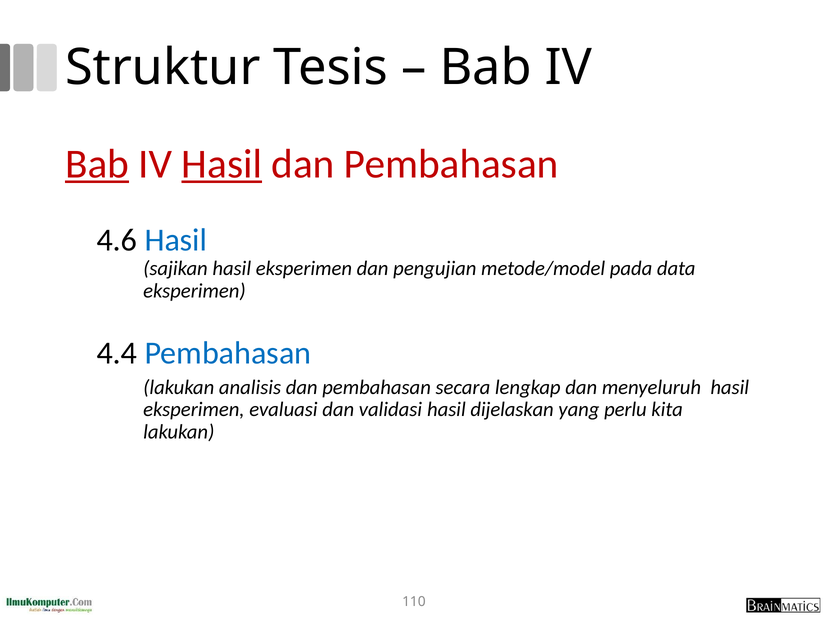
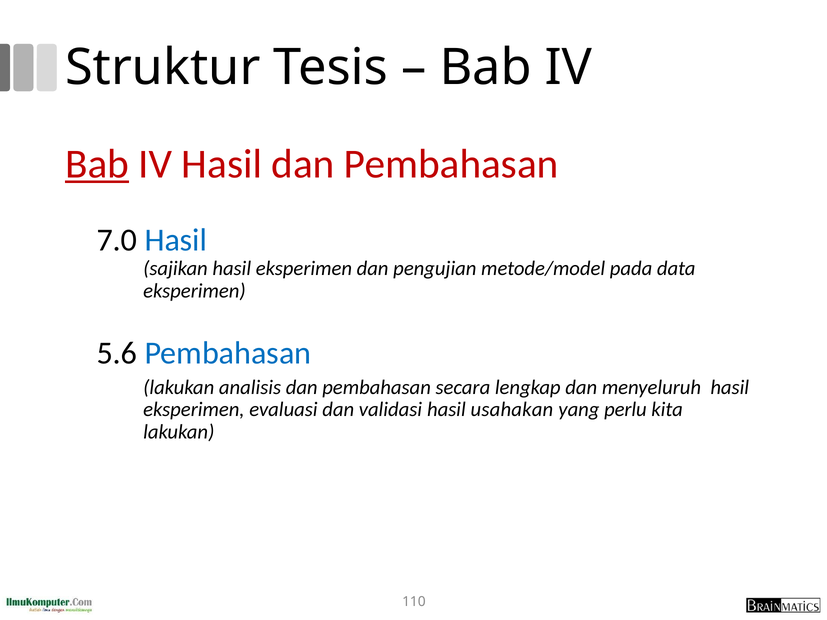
Hasil at (222, 164) underline: present -> none
4.6: 4.6 -> 7.0
4.4: 4.4 -> 5.6
dijelaskan: dijelaskan -> usahakan
